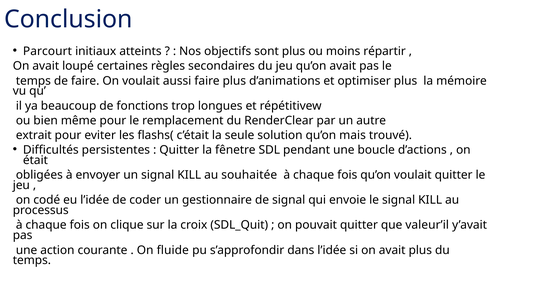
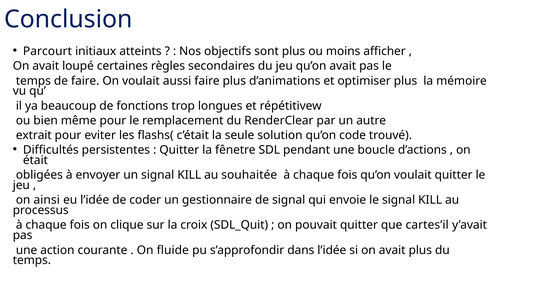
répartir: répartir -> afficher
mais: mais -> code
codé: codé -> ainsi
valeur’il: valeur’il -> cartes’il
